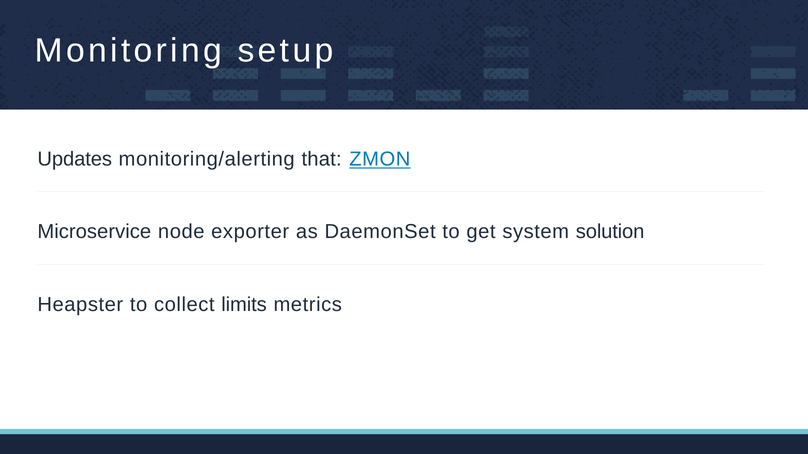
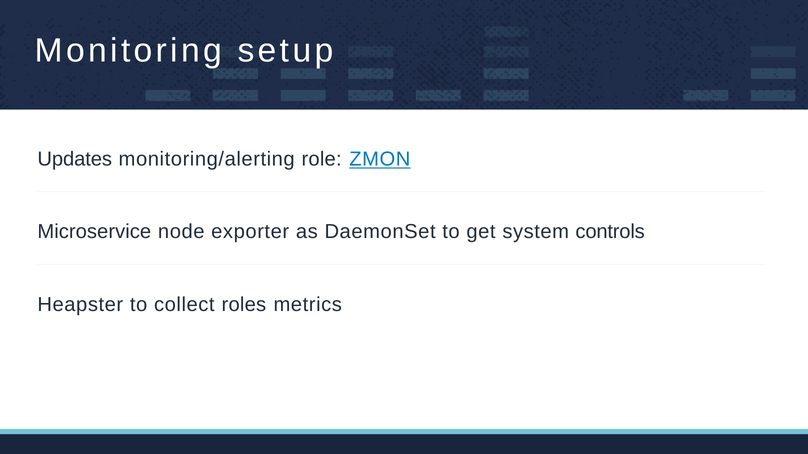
that: that -> role
solution: solution -> controls
limits: limits -> roles
